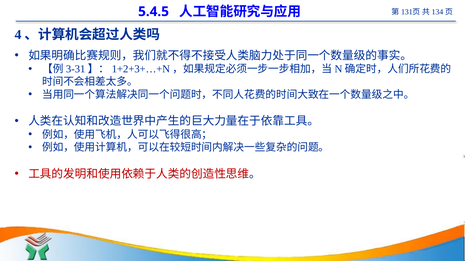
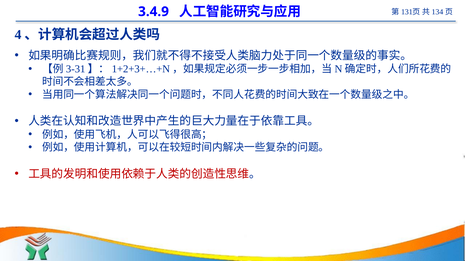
5.4.5: 5.4.5 -> 3.4.9
